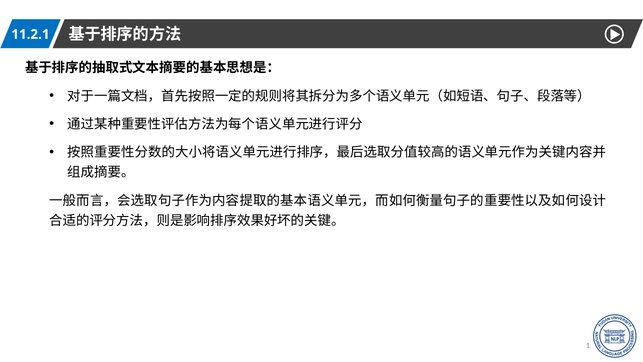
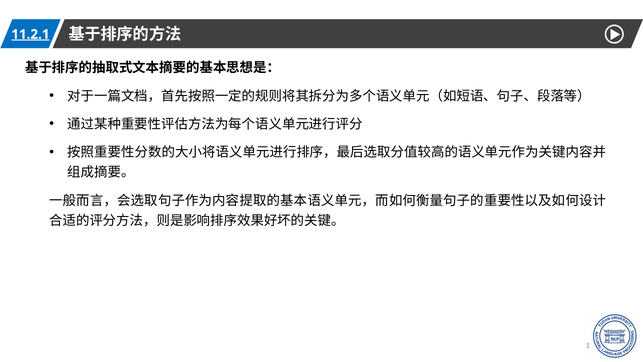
11.2.1 underline: none -> present
